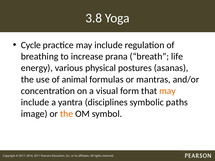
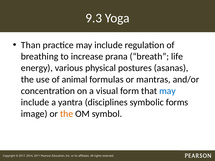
3.8: 3.8 -> 9.3
Cycle: Cycle -> Than
may at (167, 91) colour: orange -> blue
paths: paths -> forms
